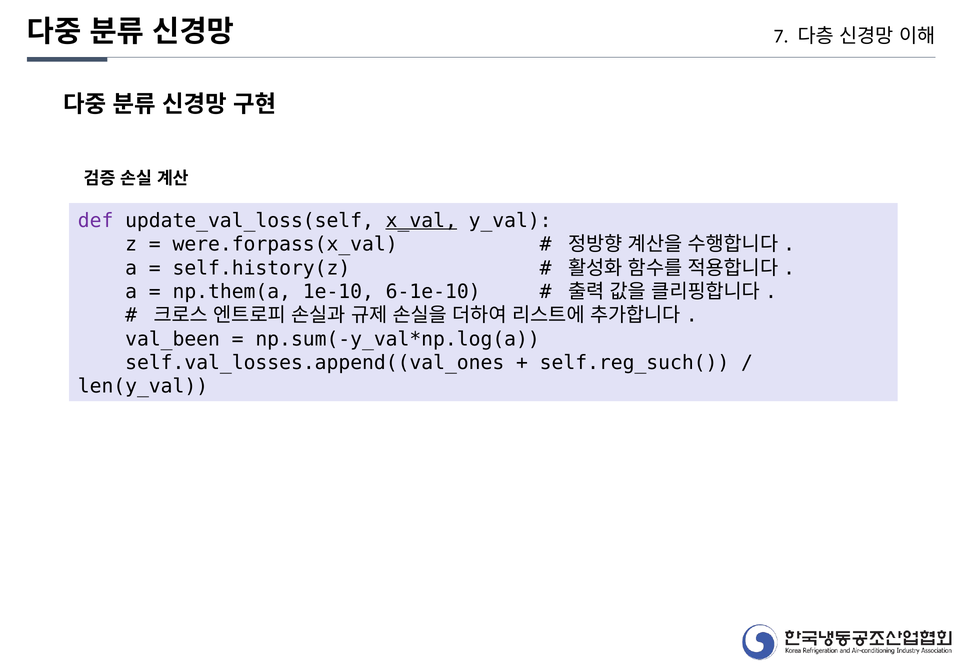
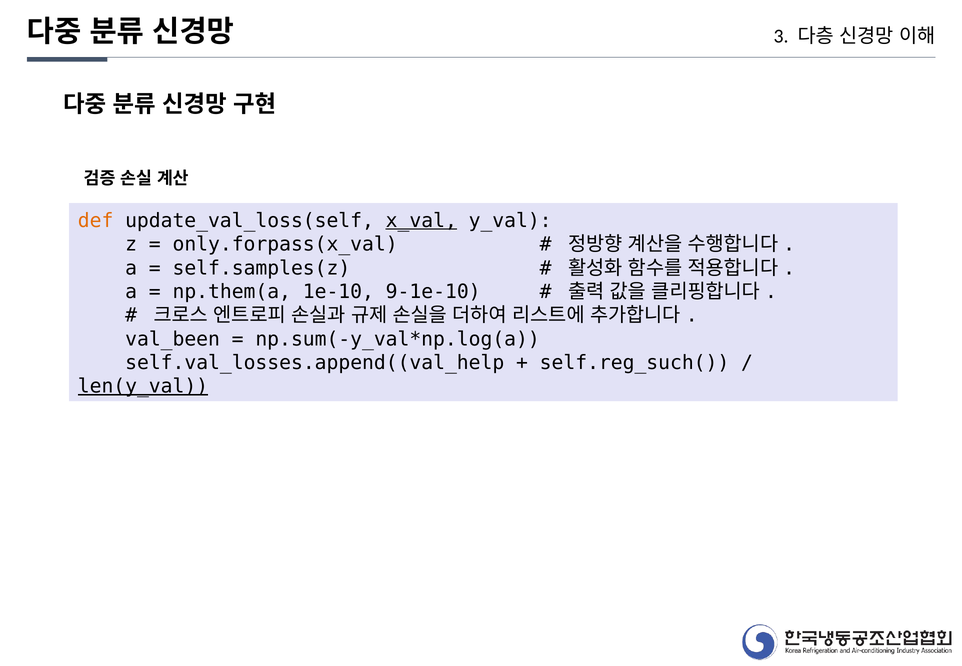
7: 7 -> 3
def colour: purple -> orange
were.forpass(x_val: were.forpass(x_val -> only.forpass(x_val
self.history(z: self.history(z -> self.samples(z
6-1e-10: 6-1e-10 -> 9-1e-10
self.val_losses.append((val_ones: self.val_losses.append((val_ones -> self.val_losses.append((val_help
len(y_val underline: none -> present
